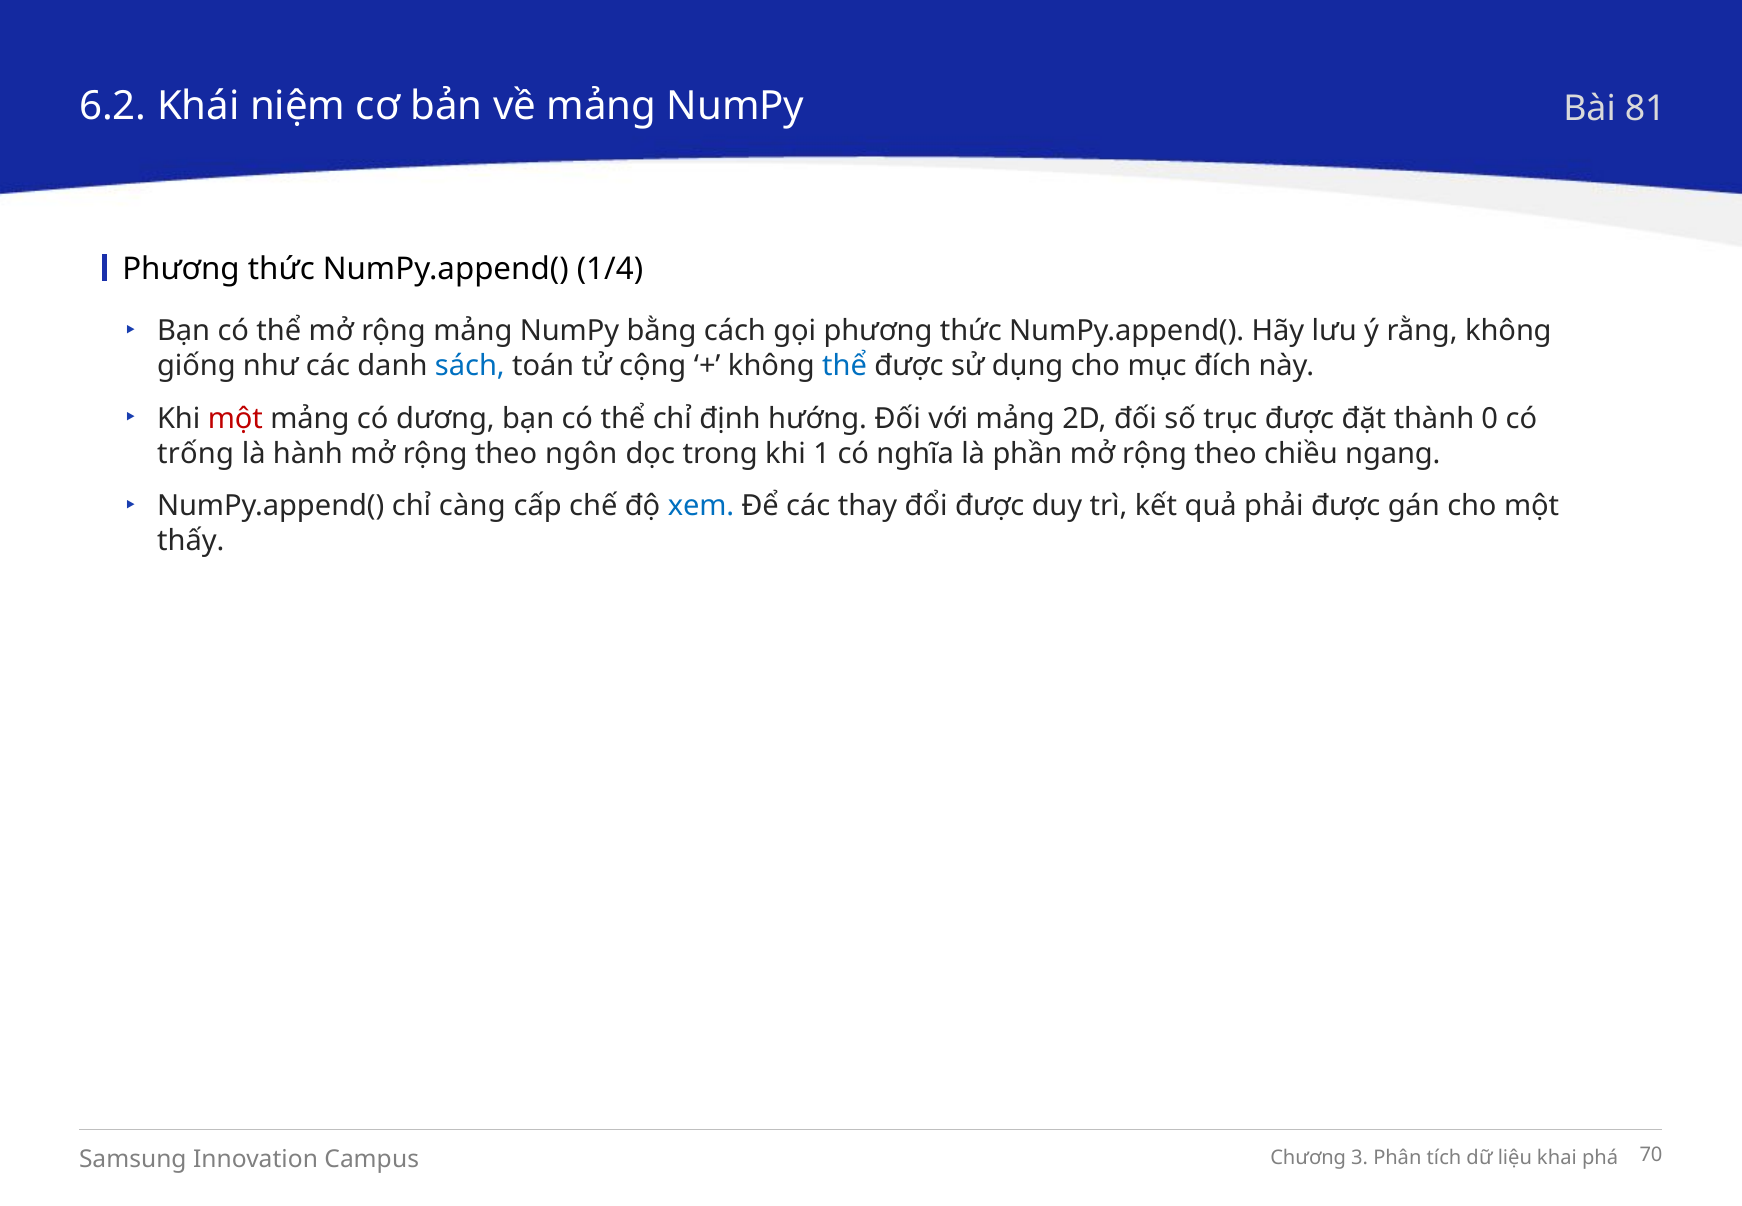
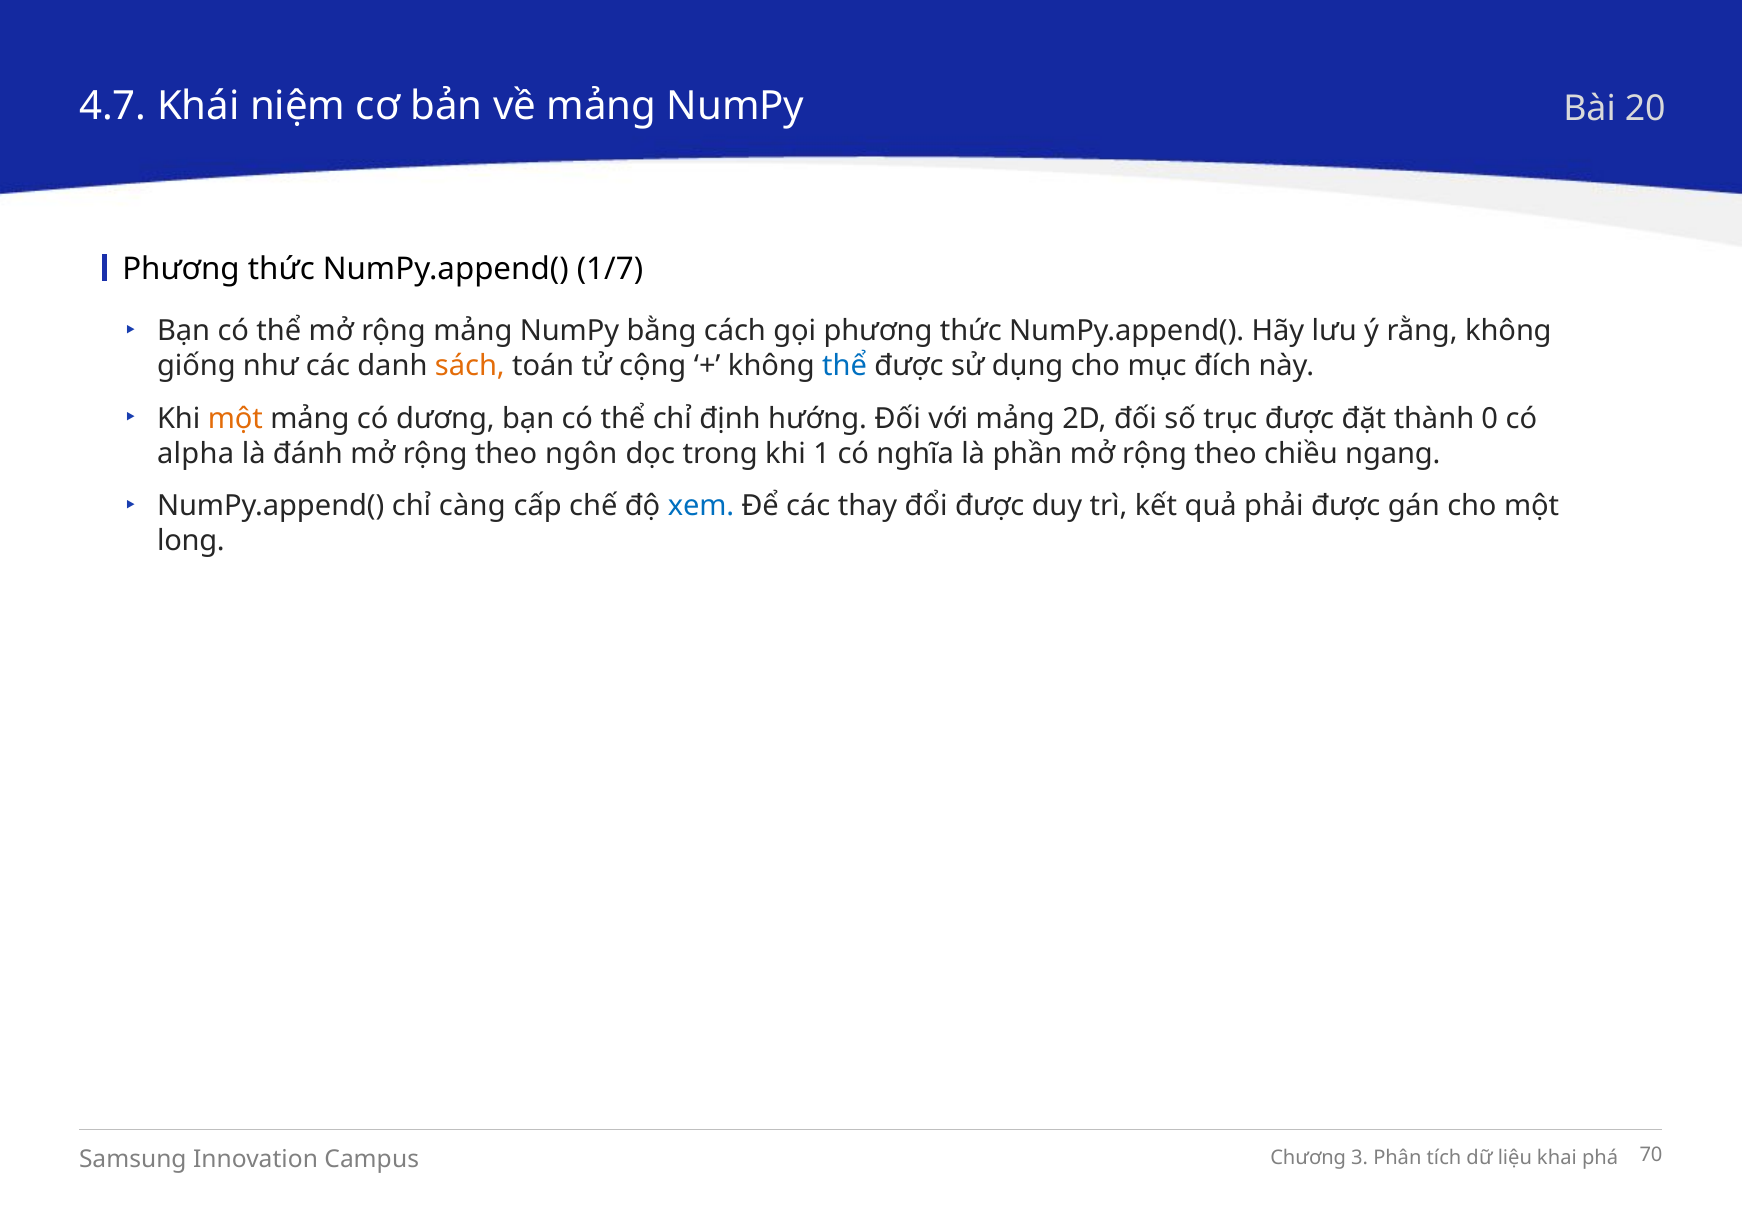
6.2: 6.2 -> 4.7
81: 81 -> 20
1/4: 1/4 -> 1/7
sách colour: blue -> orange
một at (235, 419) colour: red -> orange
trống: trống -> alpha
hành: hành -> đánh
thấy: thấy -> long
